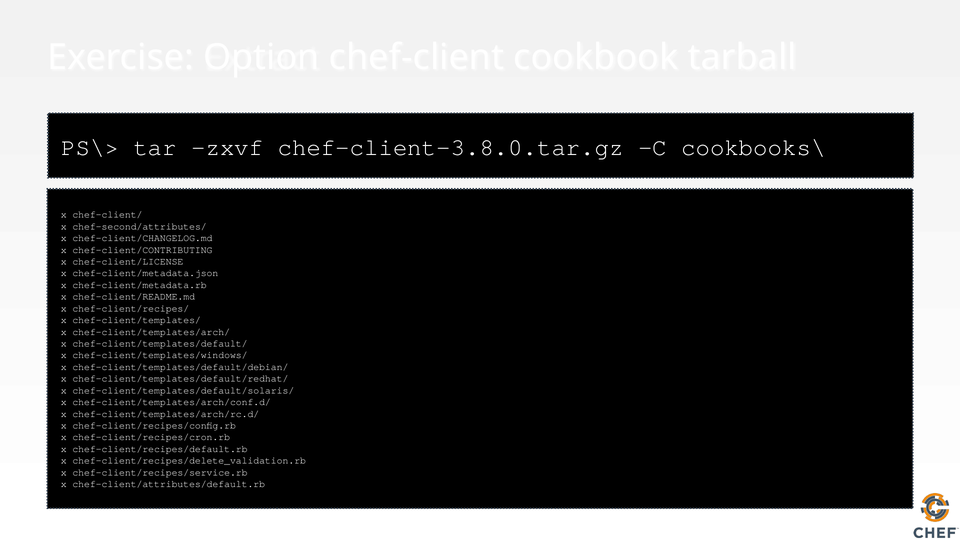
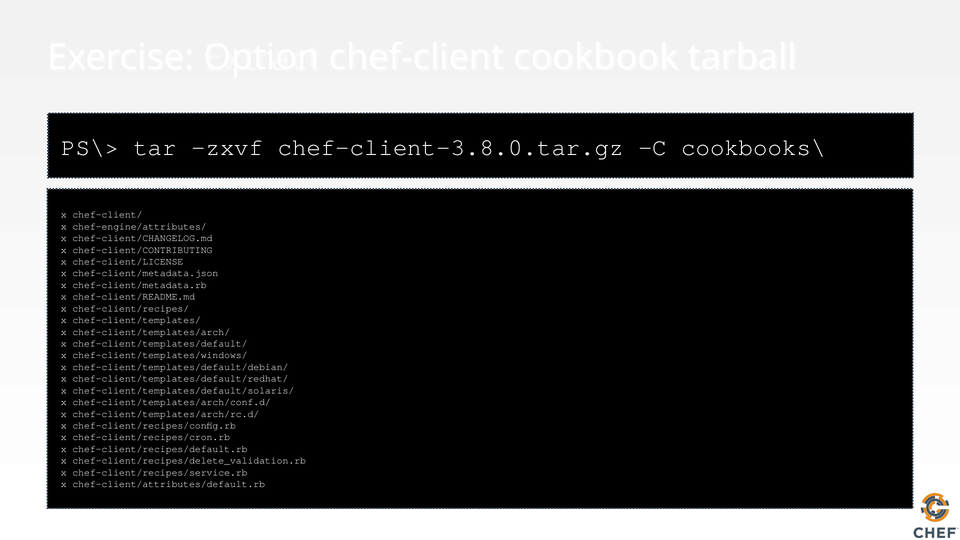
chef-second/attributes/: chef-second/attributes/ -> chef-engine/attributes/
